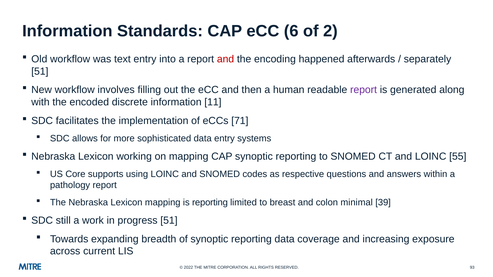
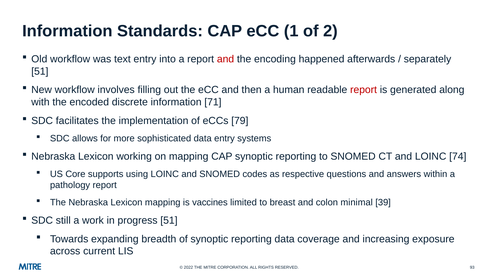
6: 6 -> 1
report at (364, 90) colour: purple -> red
11: 11 -> 71
71: 71 -> 79
55: 55 -> 74
is reporting: reporting -> vaccines
